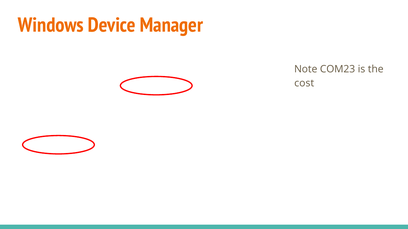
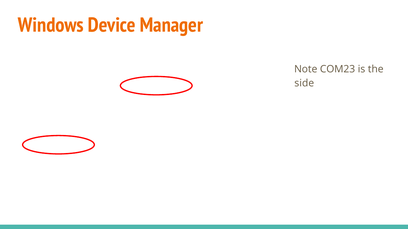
cost: cost -> side
